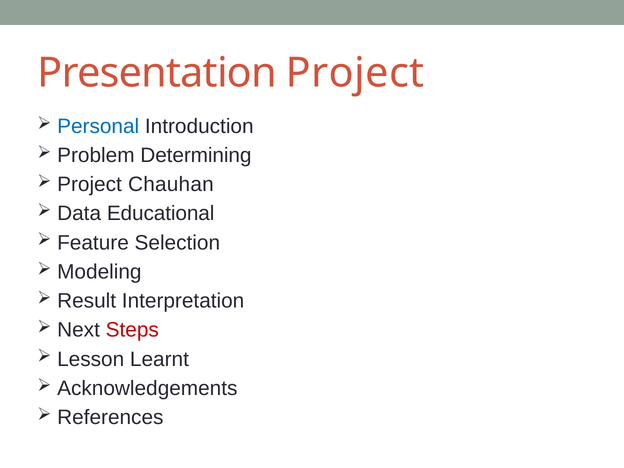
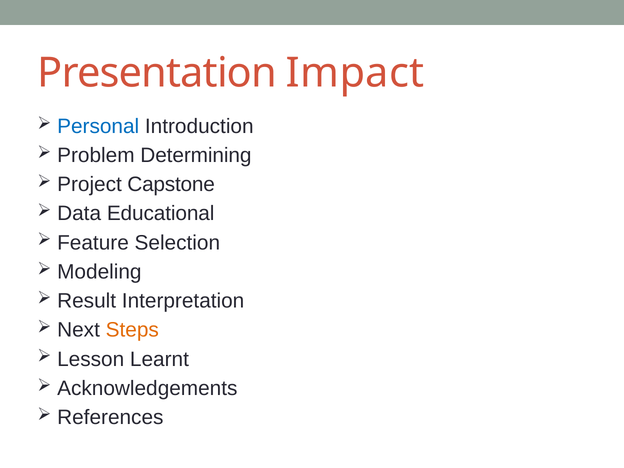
Presentation Project: Project -> Impact
Chauhan: Chauhan -> Capstone
Steps colour: red -> orange
